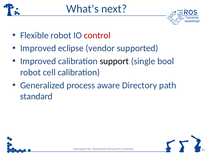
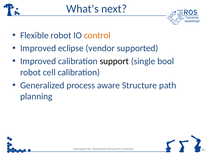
control colour: red -> orange
Directory: Directory -> Structure
standard: standard -> planning
